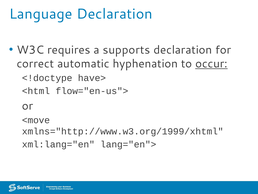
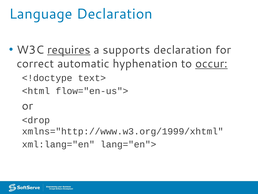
requires underline: none -> present
have>: have> -> text>
<move: <move -> <drop
